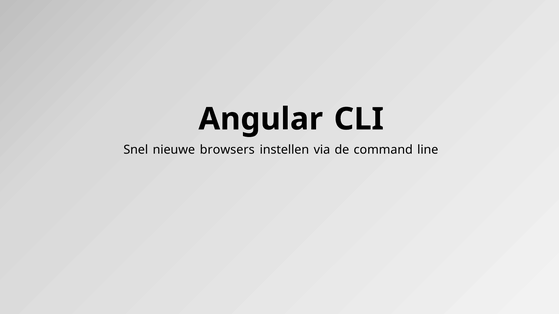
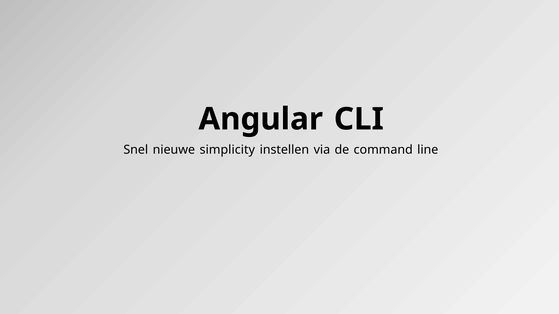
browsers: browsers -> simplicity
